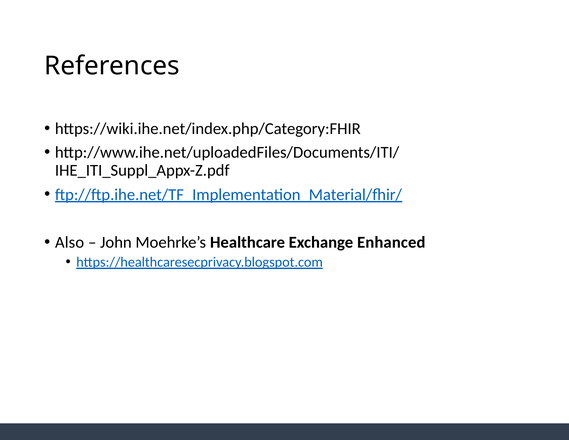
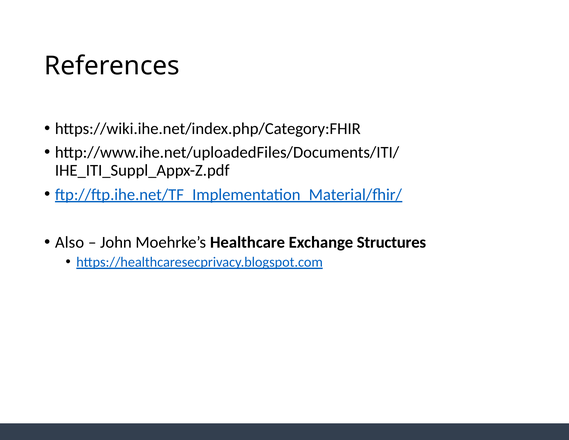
Enhanced: Enhanced -> Structures
